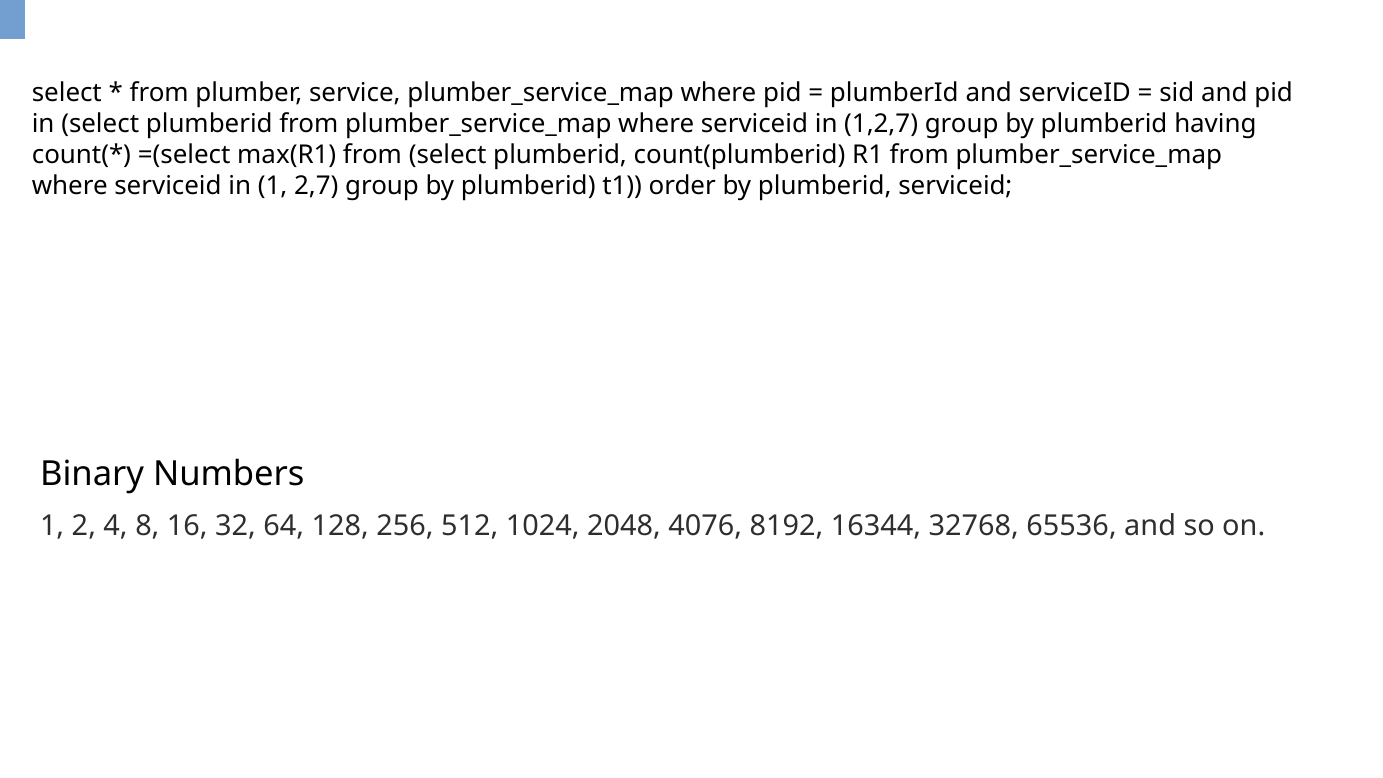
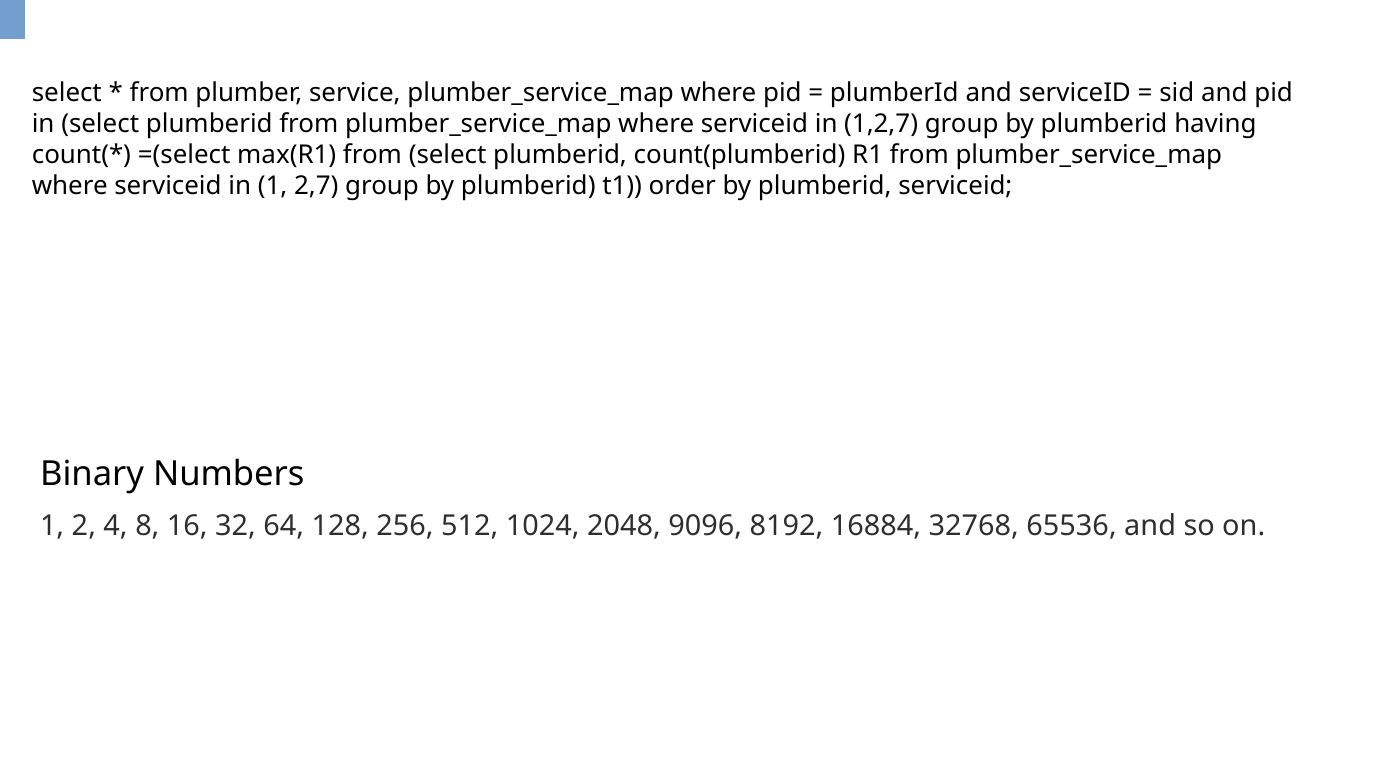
4076: 4076 -> 9096
16344: 16344 -> 16884
